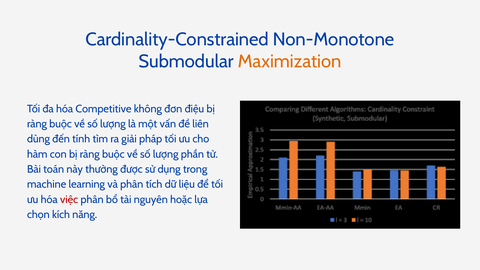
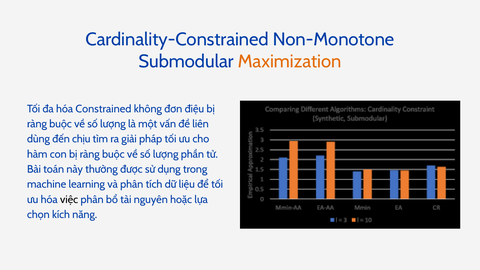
Competitive: Competitive -> Constrained
tính: tính -> chịu
việc colour: red -> black
